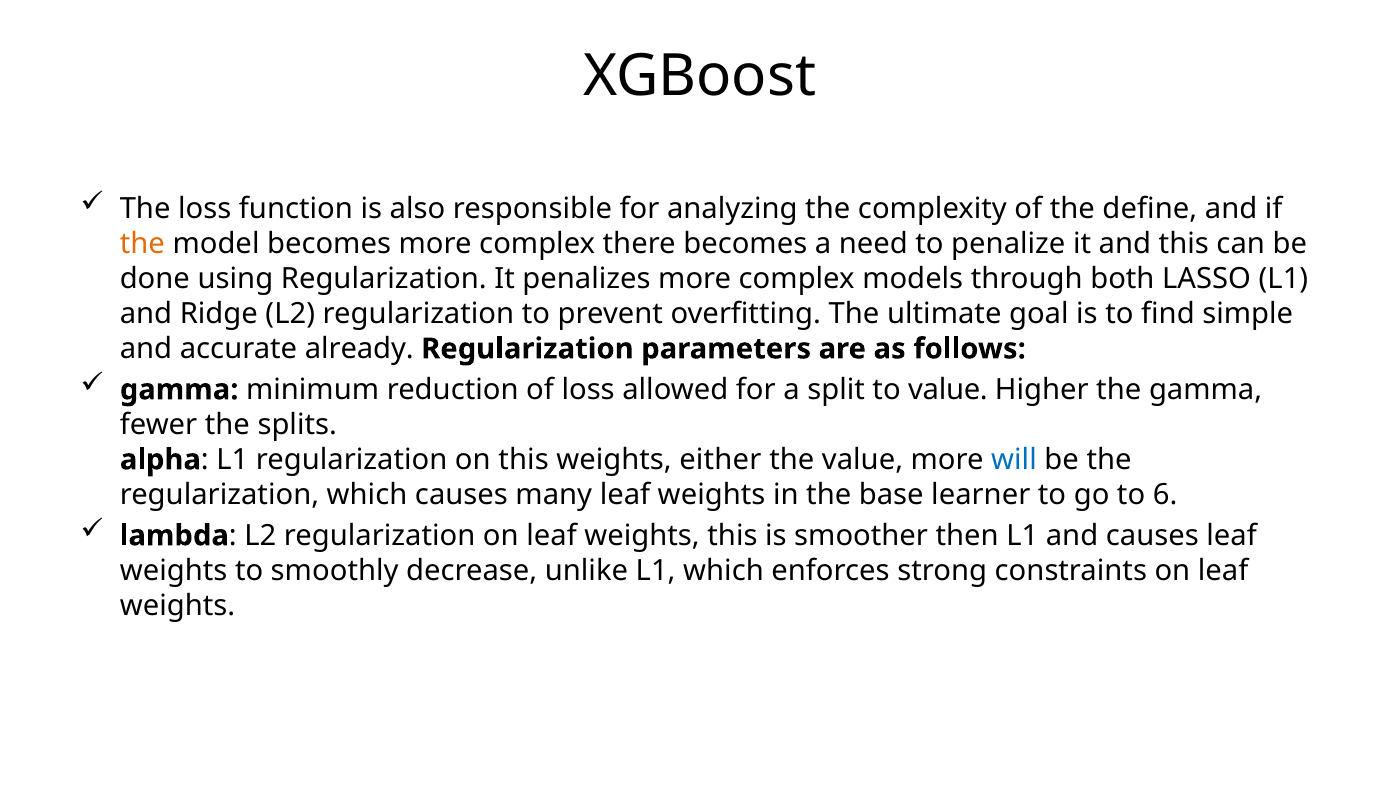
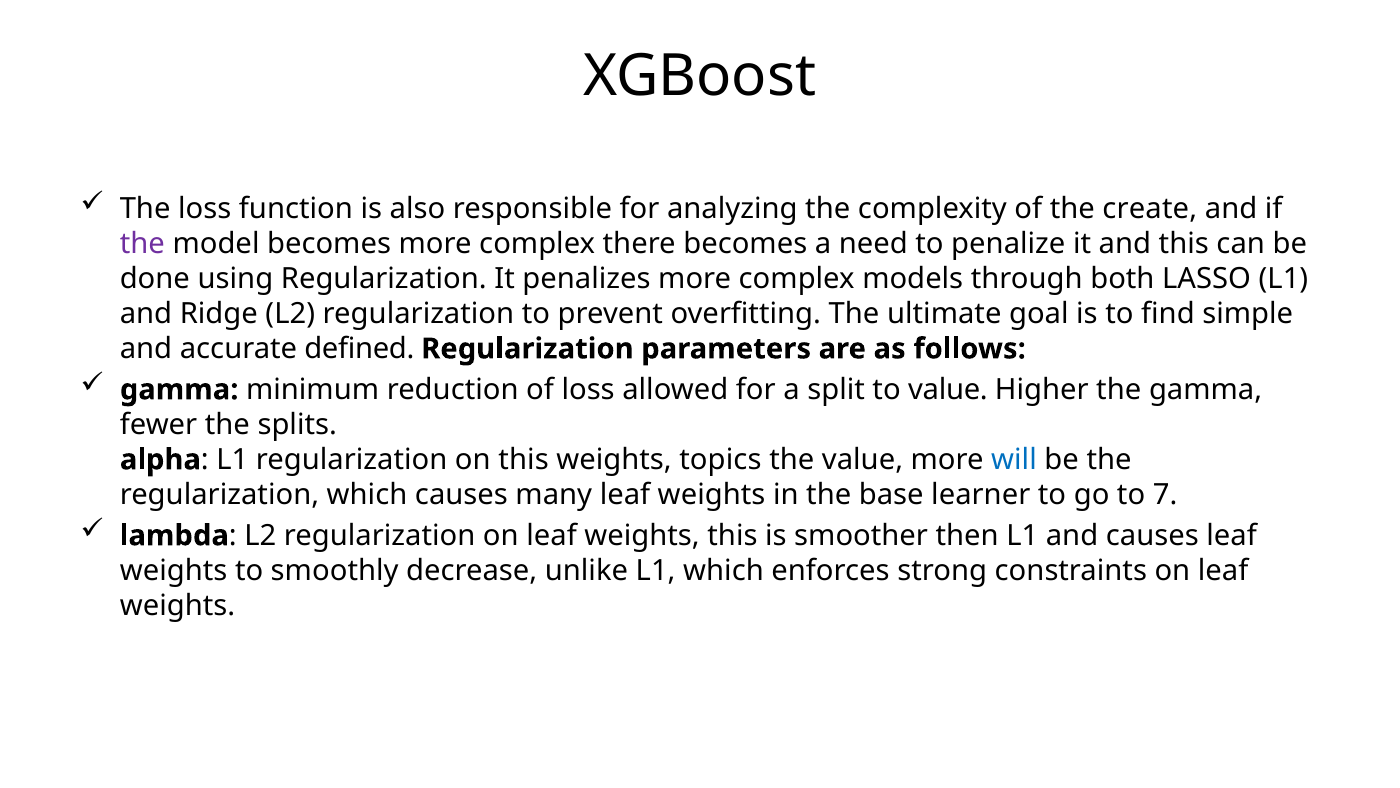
define: define -> create
the at (142, 244) colour: orange -> purple
already: already -> defined
either: either -> topics
6: 6 -> 7
